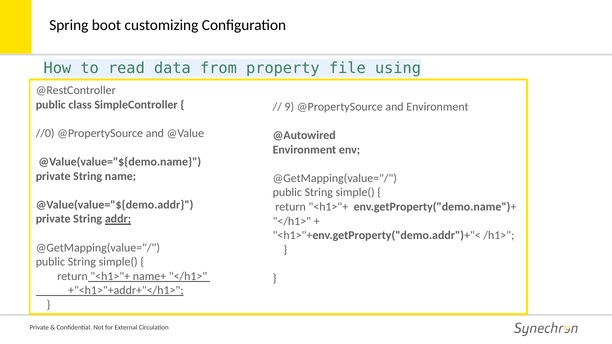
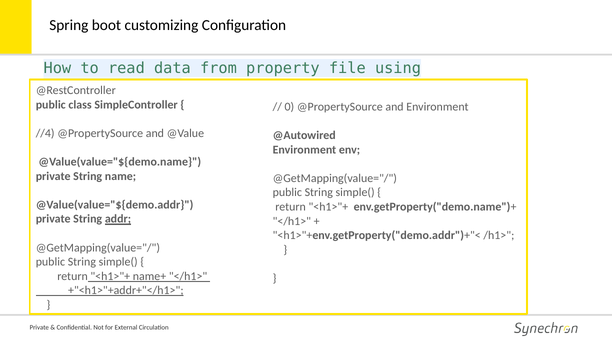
9: 9 -> 0
//0: //0 -> //4
